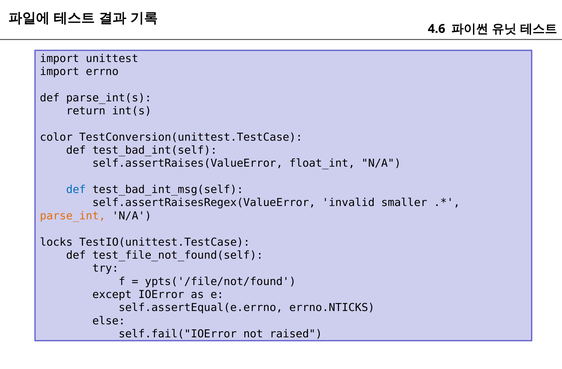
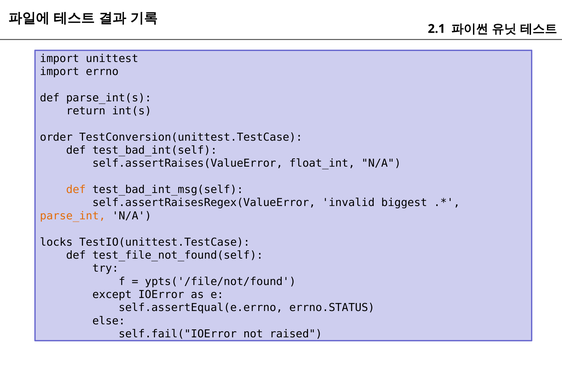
4.6: 4.6 -> 2.1
color: color -> order
def at (76, 190) colour: blue -> orange
smaller: smaller -> biggest
errno.NTICKS: errno.NTICKS -> errno.STATUS
